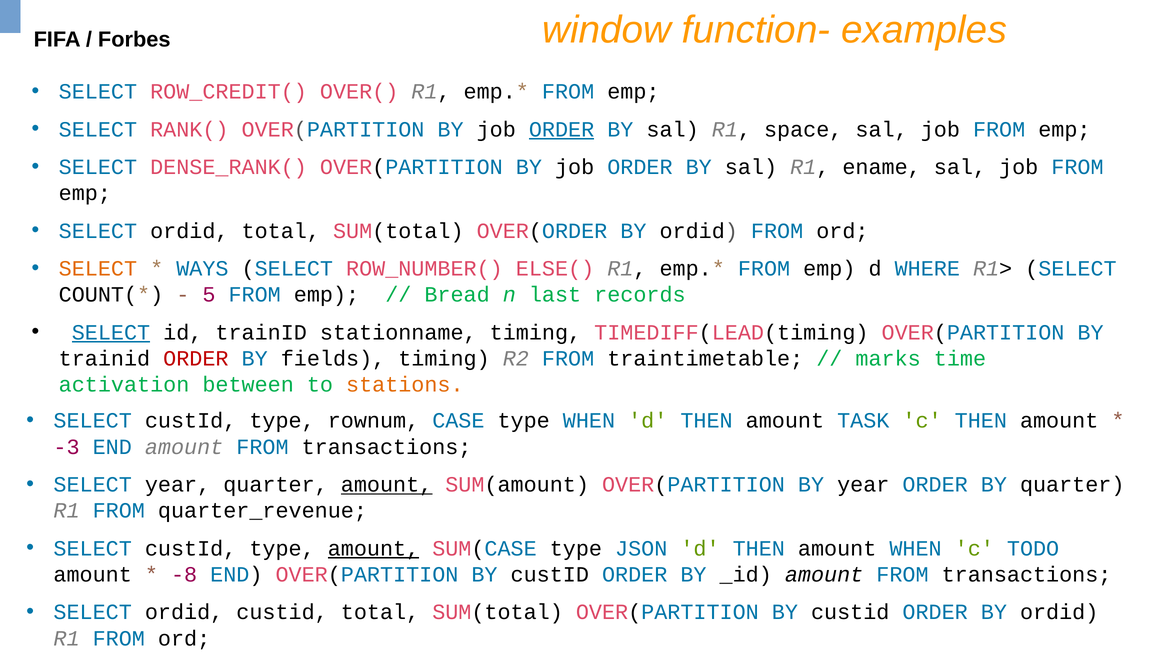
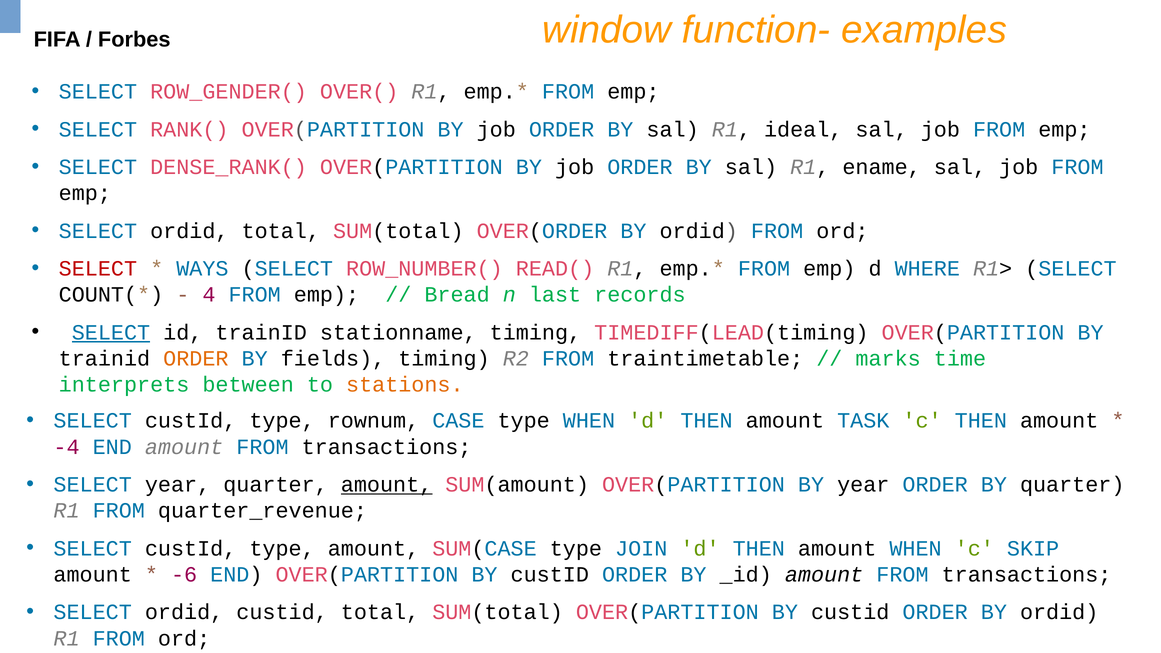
ROW_CREDIT(: ROW_CREDIT( -> ROW_GENDER(
ORDER at (562, 129) underline: present -> none
space: space -> ideal
SELECT at (98, 269) colour: orange -> red
ELSE(: ELSE( -> READ(
5: 5 -> 4
ORDER at (196, 359) colour: red -> orange
activation: activation -> interprets
-3: -3 -> -4
amount at (373, 548) underline: present -> none
JSON: JSON -> JOIN
TODO: TODO -> SKIP
-8: -8 -> -6
